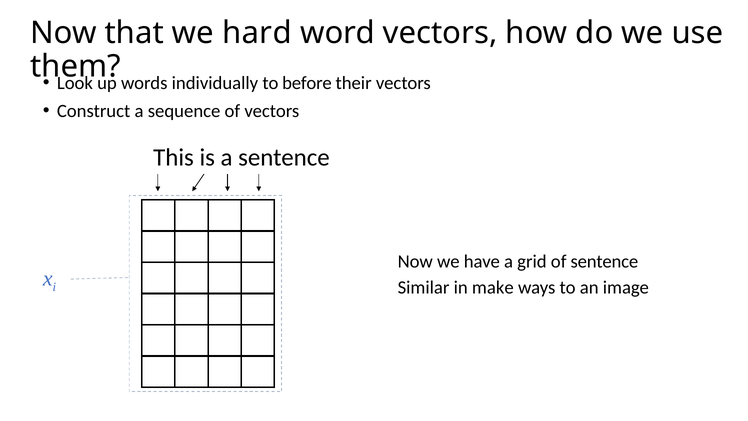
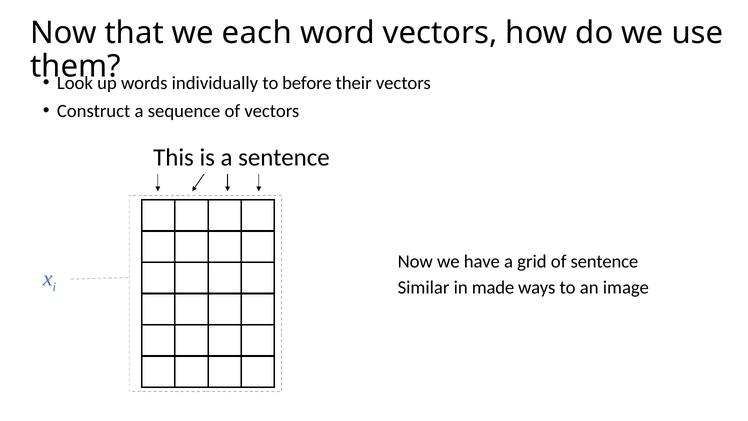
hard: hard -> each
make: make -> made
